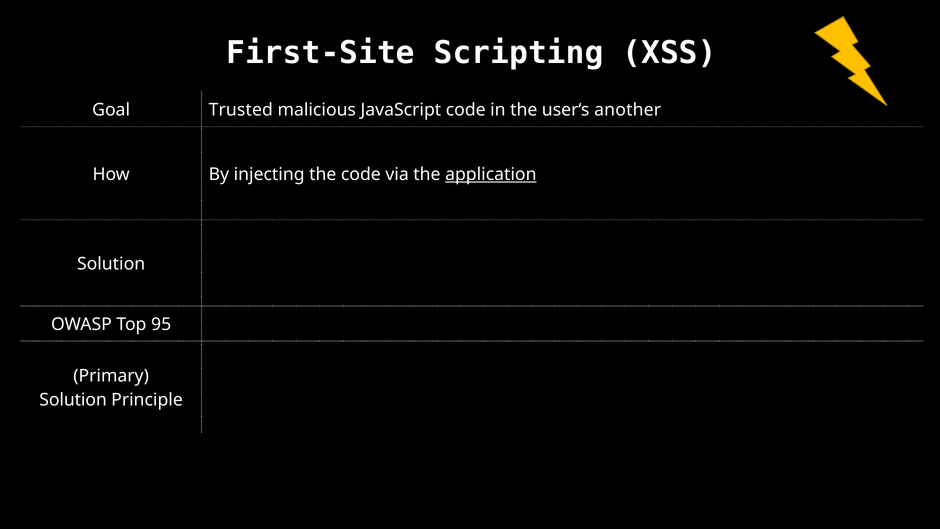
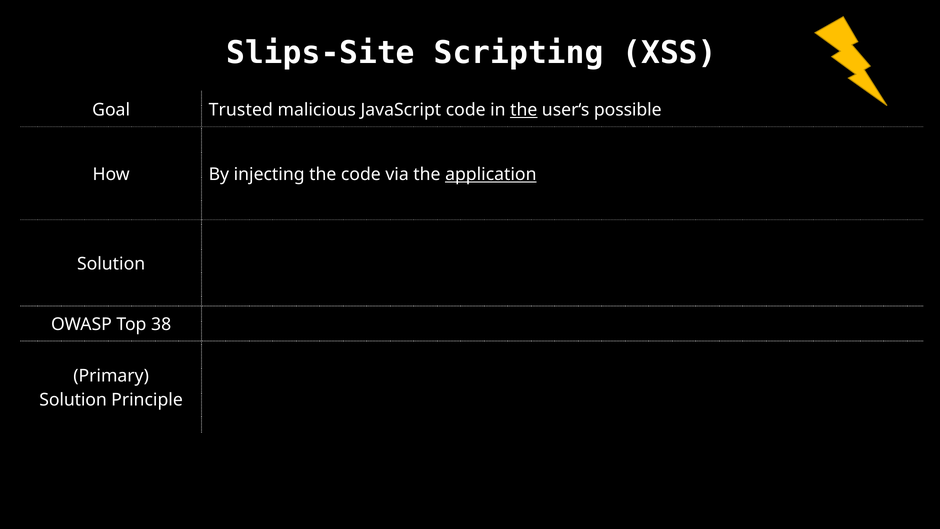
First-Site: First-Site -> Slips-Site
the at (524, 110) underline: none -> present
another: another -> possible
95: 95 -> 38
